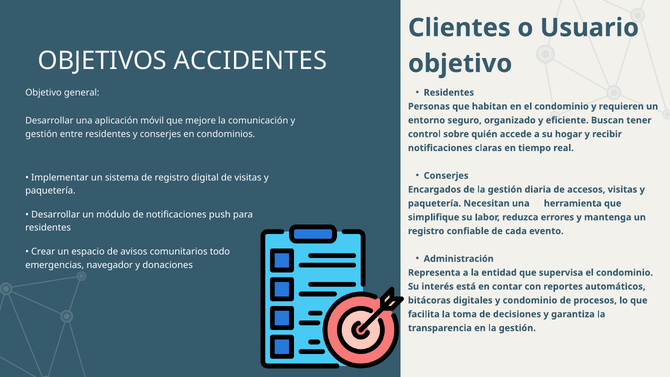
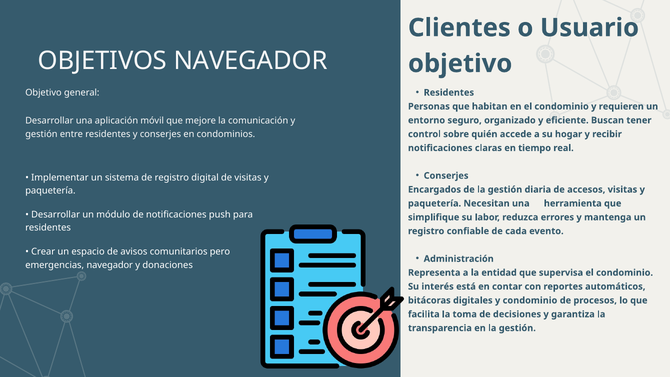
OBJETIVOS ACCIDENTES: ACCIDENTES -> NAVEGADOR
todo: todo -> pero
